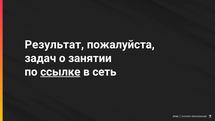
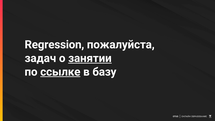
Результат: Результат -> Regression
занятии underline: none -> present
сеть: сеть -> базу
